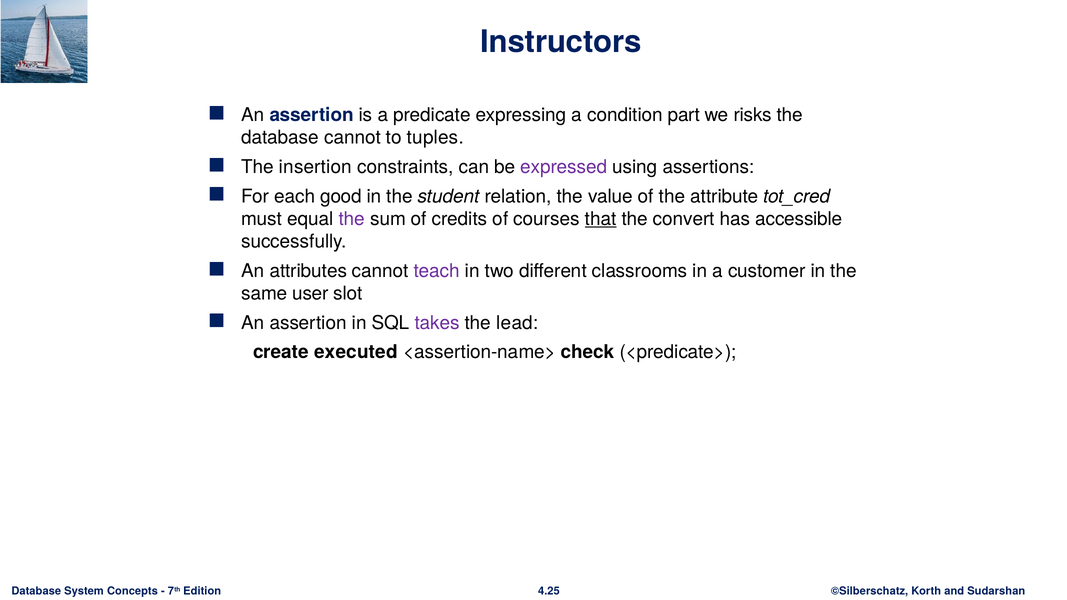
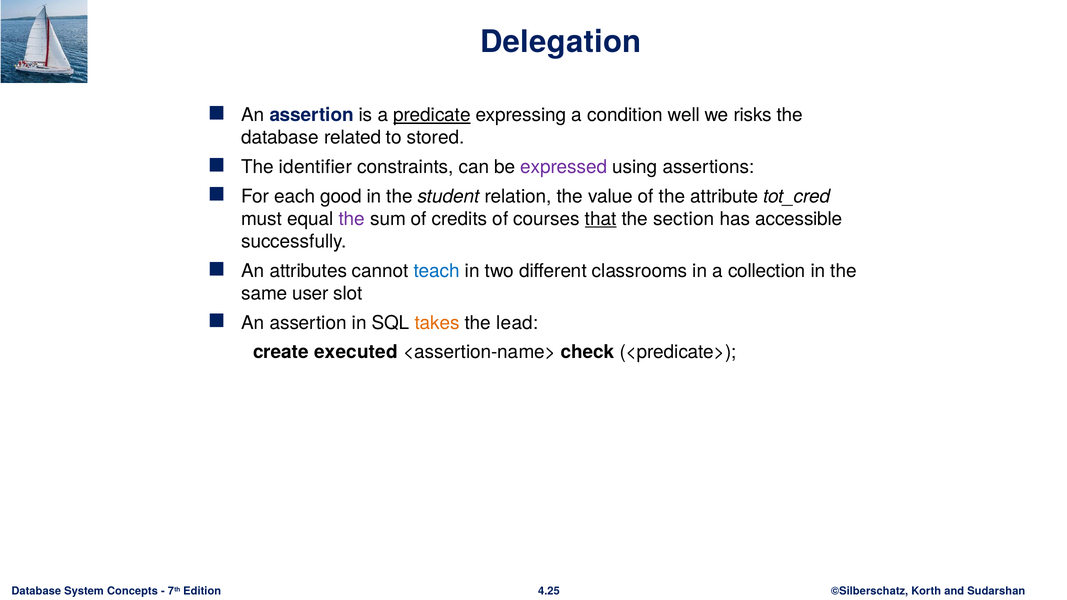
Instructors: Instructors -> Delegation
predicate underline: none -> present
part: part -> well
database cannot: cannot -> related
tuples: tuples -> stored
insertion: insertion -> identifier
convert: convert -> section
teach colour: purple -> blue
customer: customer -> collection
takes colour: purple -> orange
